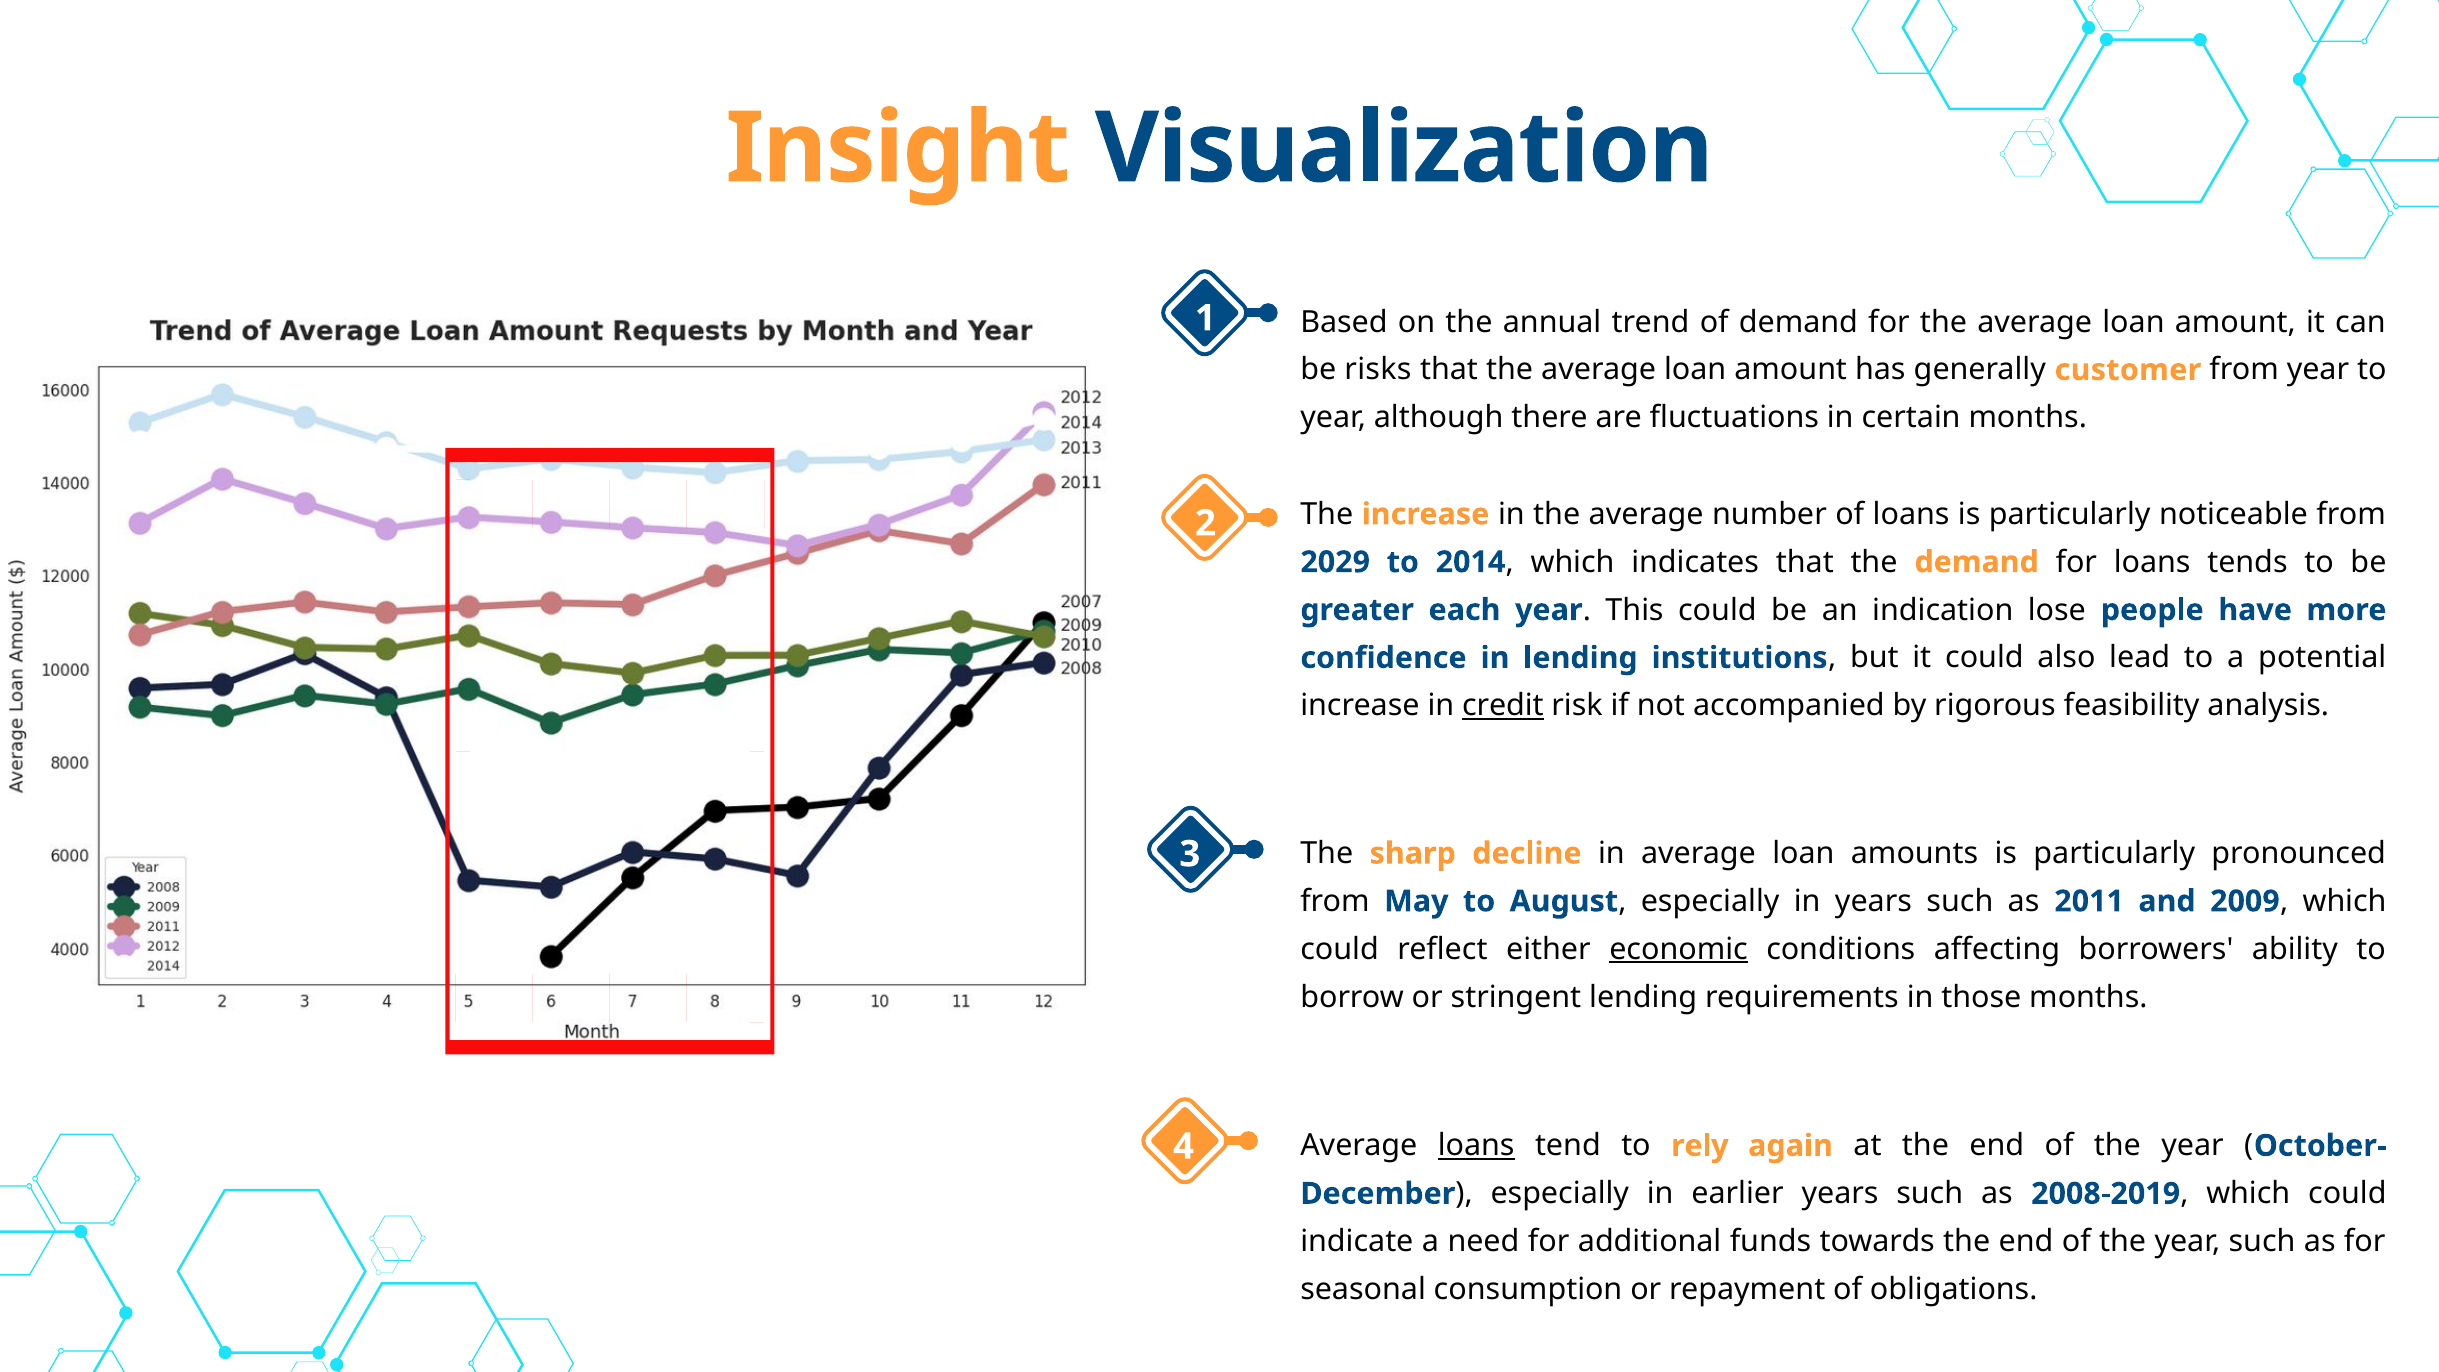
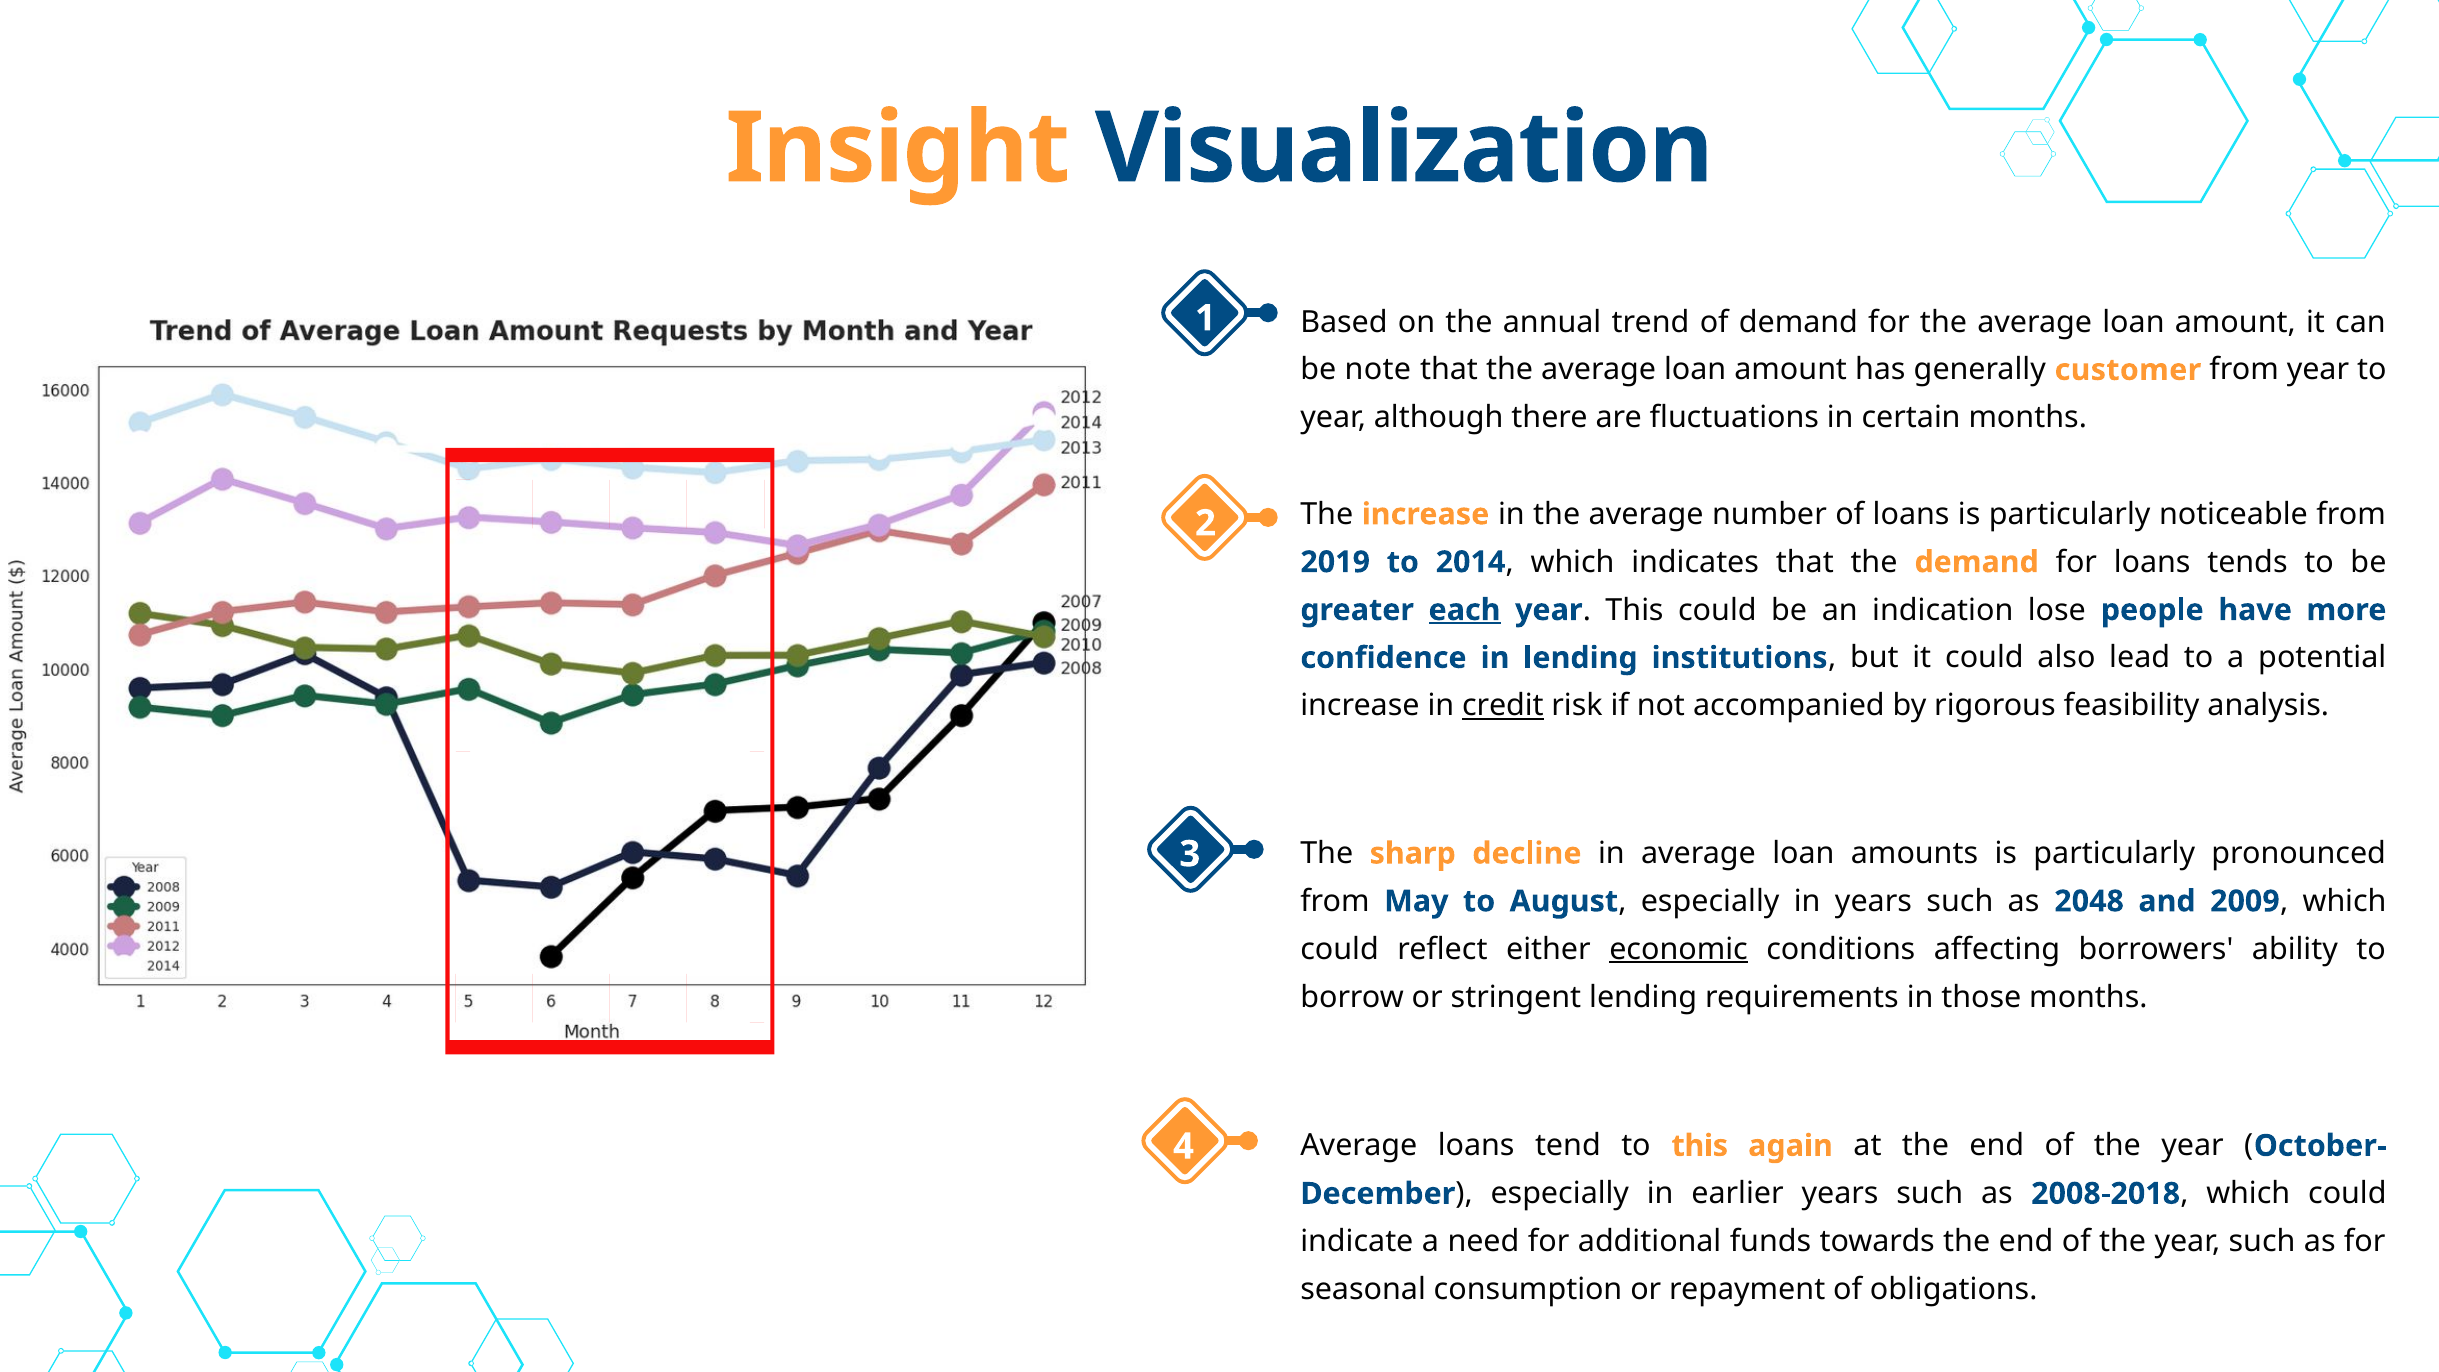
risks: risks -> note
2029: 2029 -> 2019
each underline: none -> present
2011: 2011 -> 2048
loans at (1476, 1146) underline: present -> none
to rely: rely -> this
2008-2019: 2008-2019 -> 2008-2018
